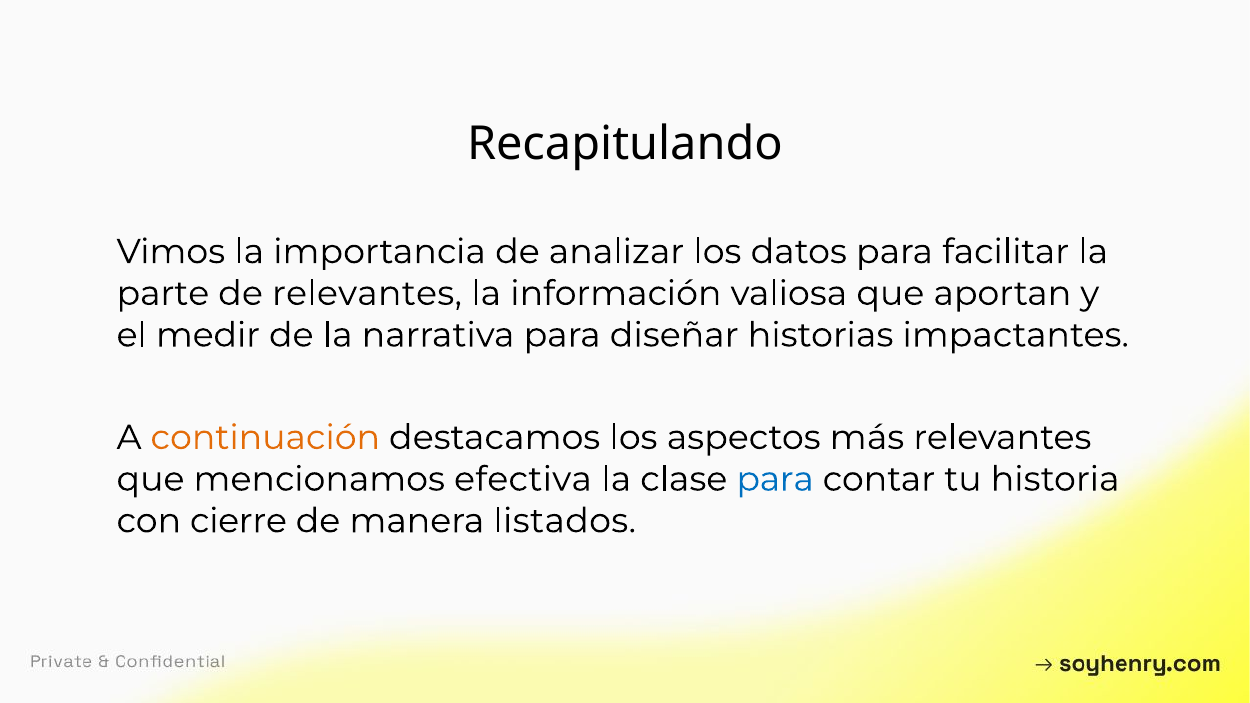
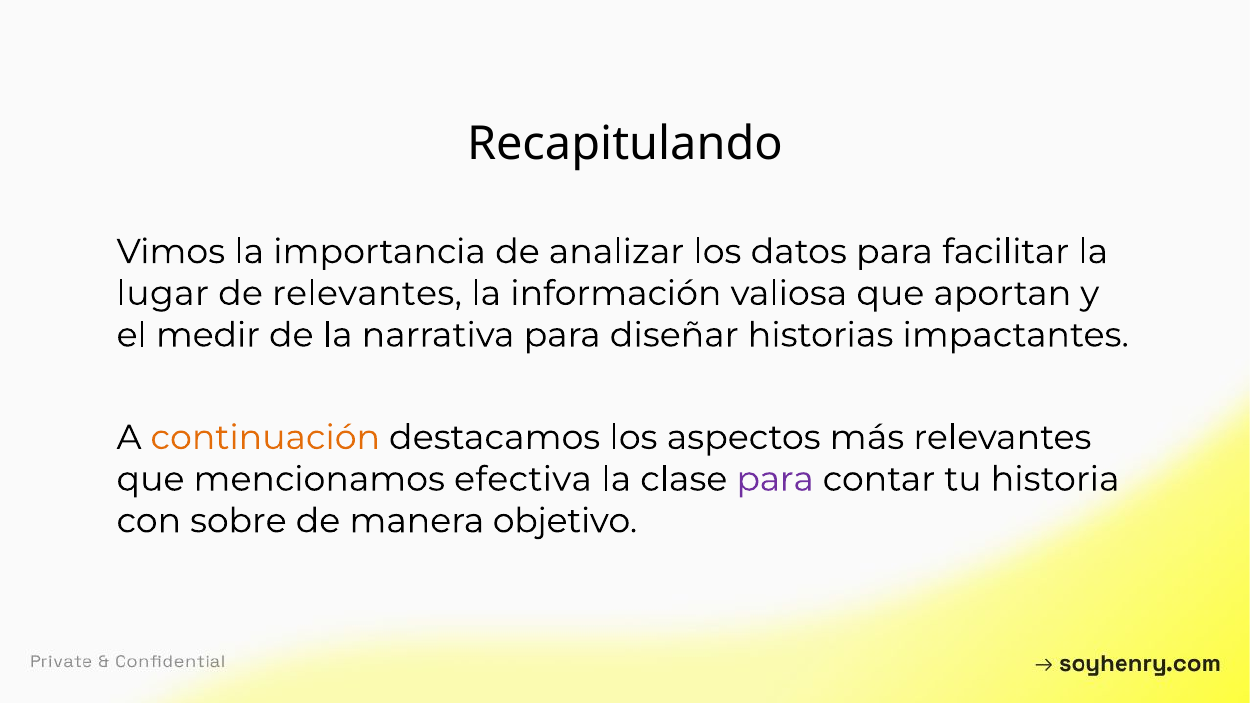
parte: parte -> lugar
para at (775, 479) colour: blue -> purple
cierre: cierre -> sobre
listados: listados -> objetivo
